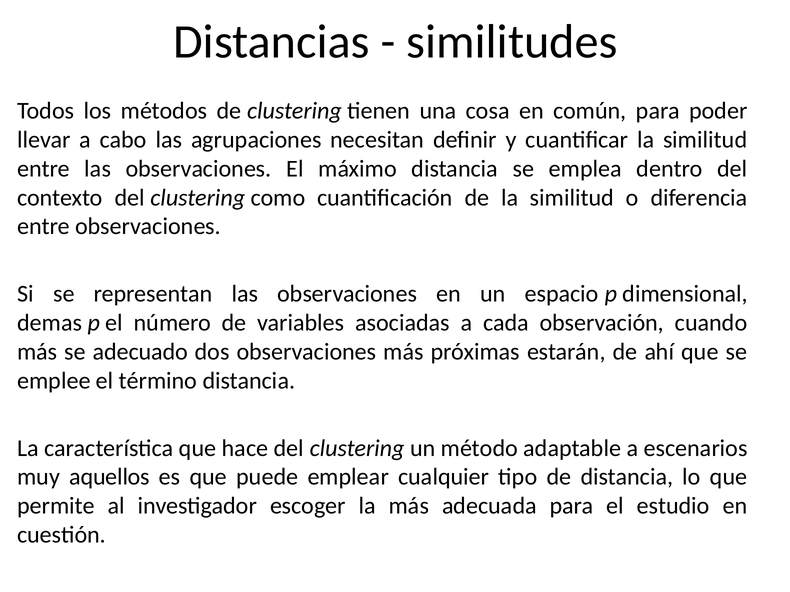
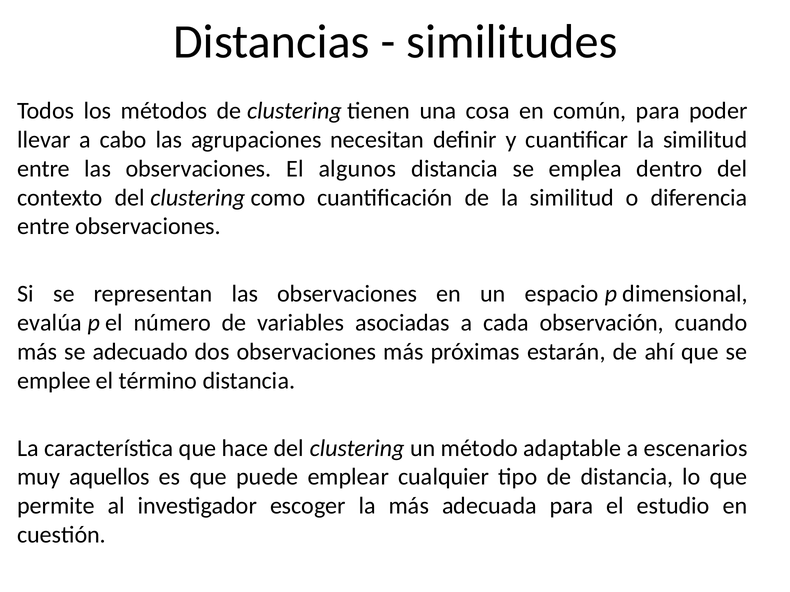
máximo: máximo -> algunos
demas: demas -> evalúa
